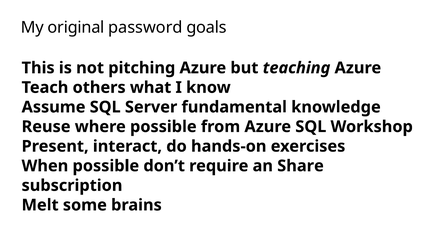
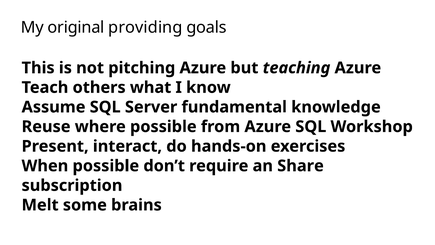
password: password -> providing
